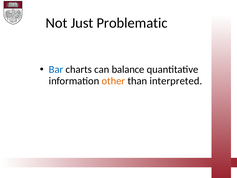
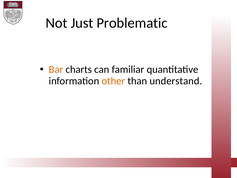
Bar colour: blue -> orange
balance: balance -> familiar
interpreted: interpreted -> understand
